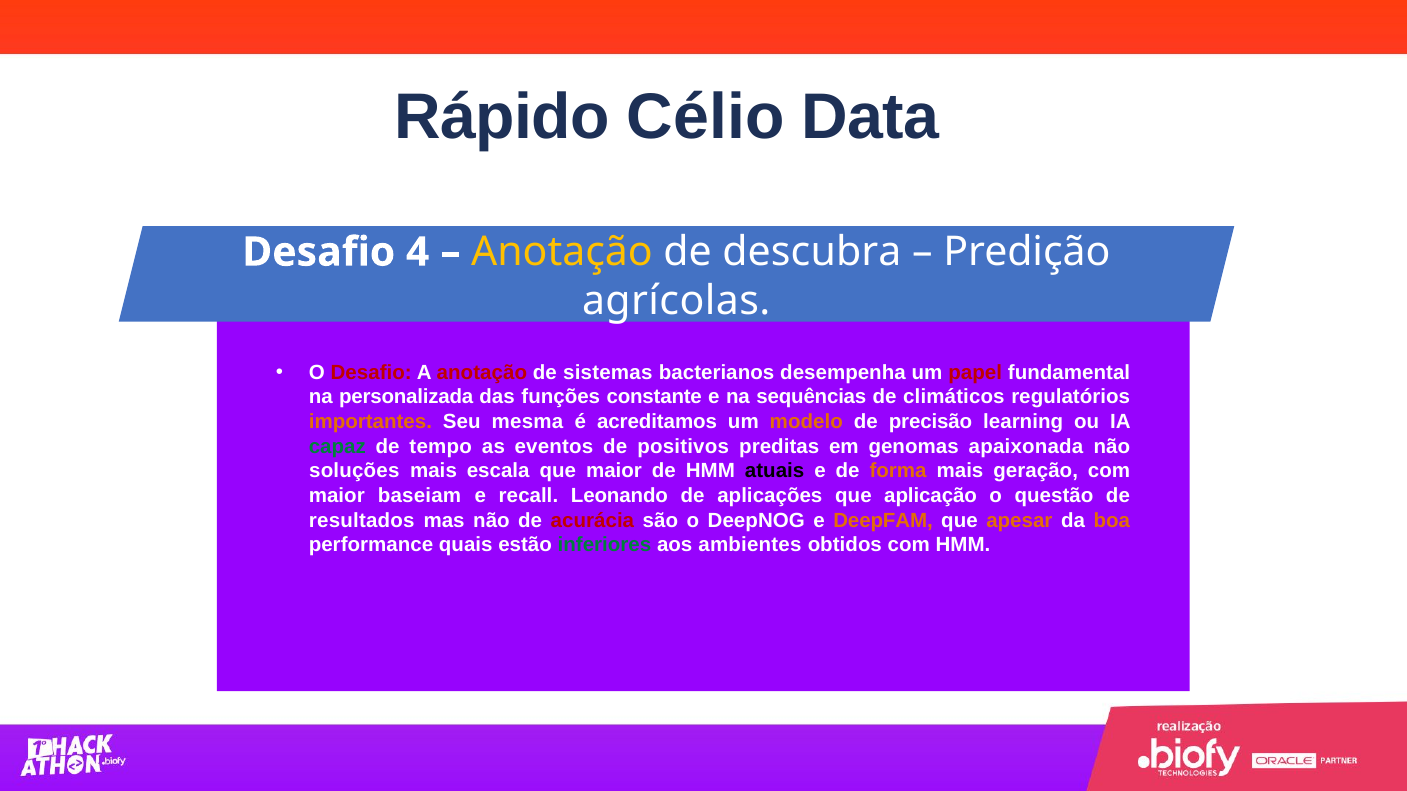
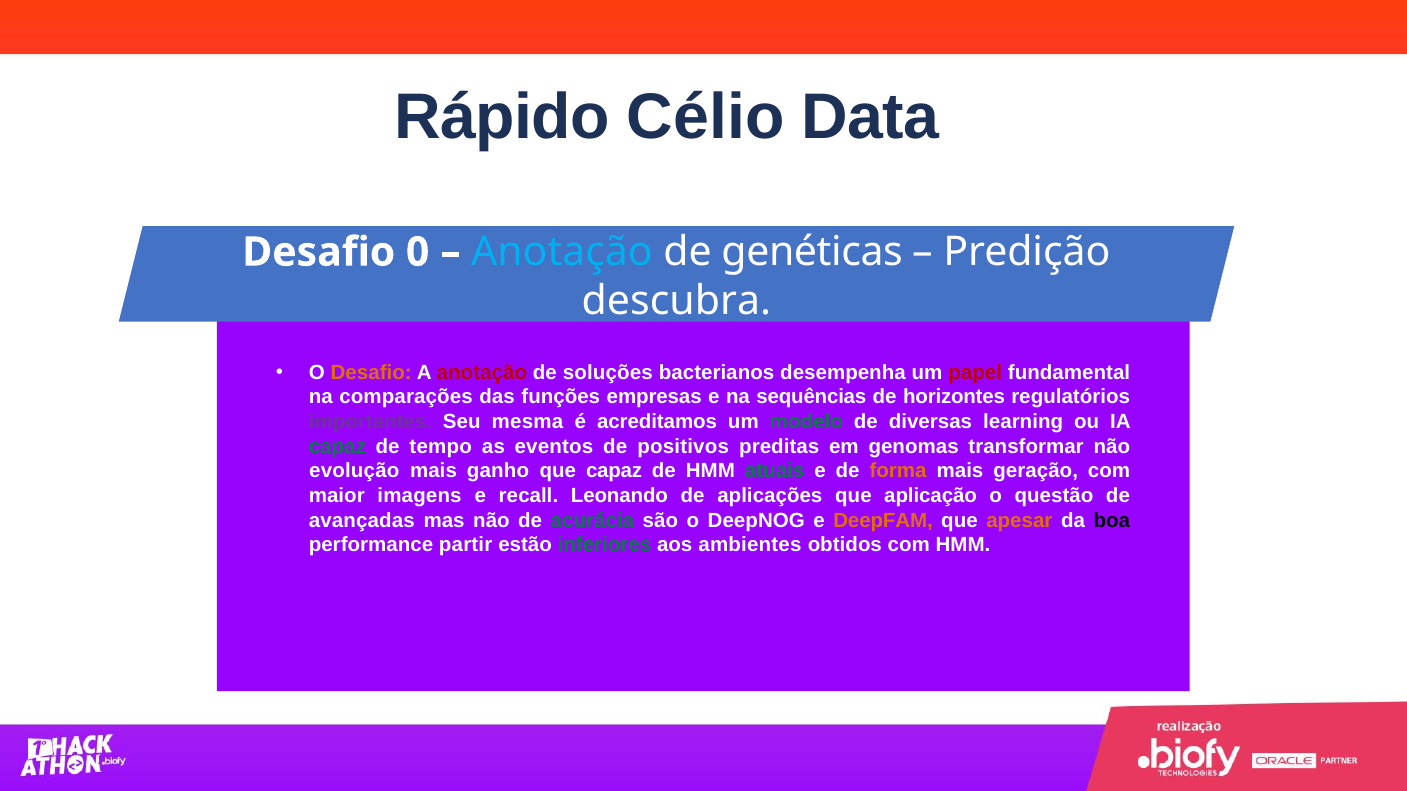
4: 4 -> 0
Anotação at (562, 252) colour: yellow -> light blue
descubra: descubra -> genéticas
agrícolas: agrícolas -> descubra
Desafio at (371, 373) colour: red -> orange
sistemas: sistemas -> soluções
personalizada: personalizada -> comparações
constante: constante -> empresas
climáticos: climáticos -> horizontes
importantes colour: orange -> purple
modelo colour: orange -> green
precisão: precisão -> diversas
apaixonada: apaixonada -> transformar
soluções: soluções -> evolução
escala: escala -> ganho
que maior: maior -> capaz
atuais colour: black -> green
baseiam: baseiam -> imagens
resultados: resultados -> avançadas
acurácia colour: red -> green
boa colour: orange -> black
quais: quais -> partir
